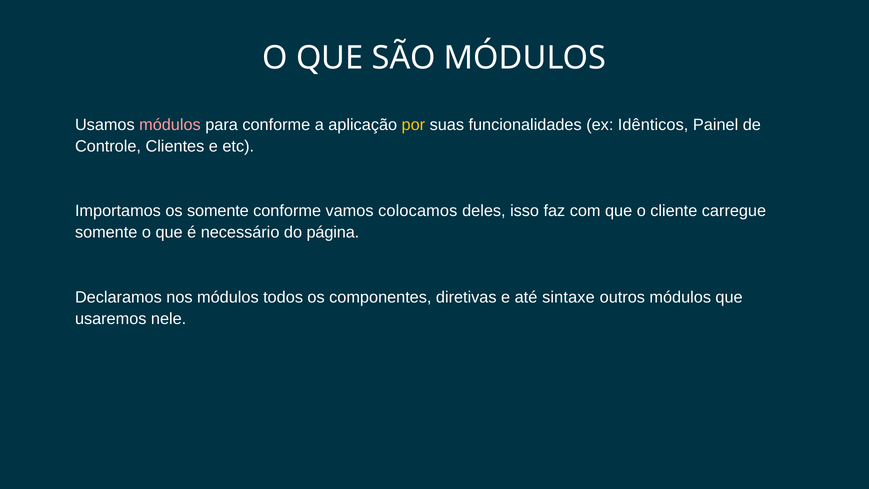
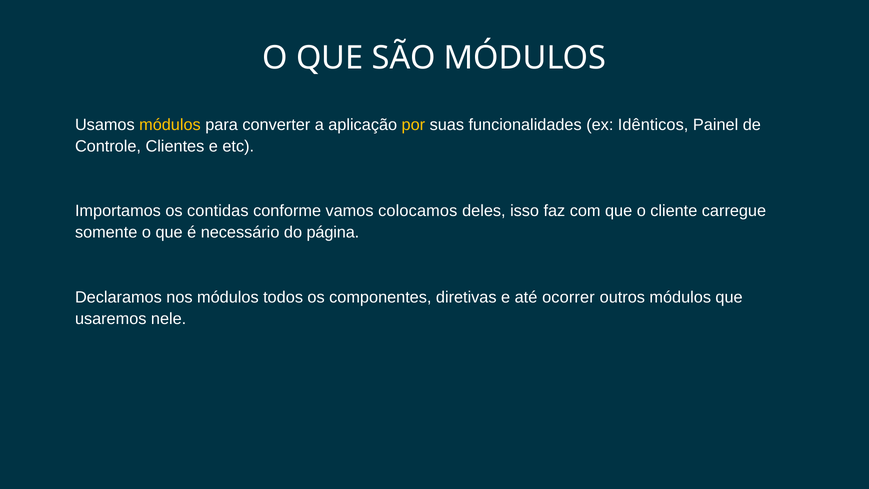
módulos at (170, 125) colour: pink -> yellow
para conforme: conforme -> converter
os somente: somente -> contidas
sintaxe: sintaxe -> ocorrer
